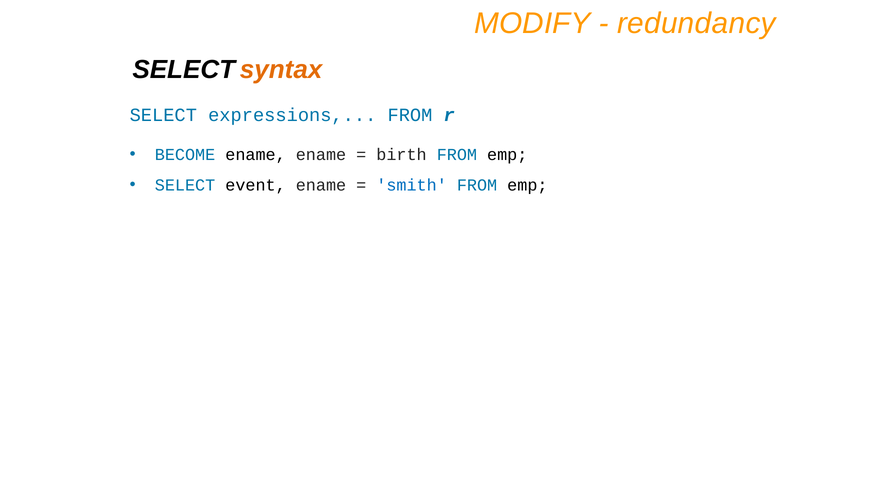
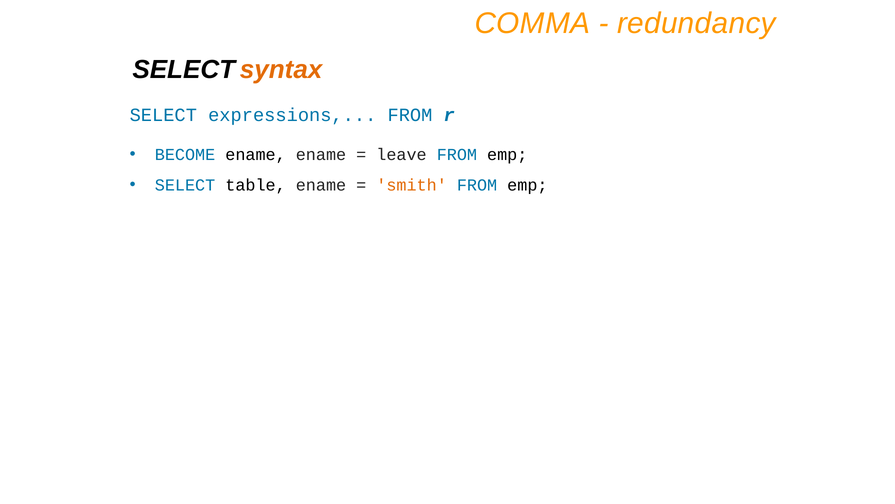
MODIFY: MODIFY -> COMMA
birth: birth -> leave
event: event -> table
smith colour: blue -> orange
